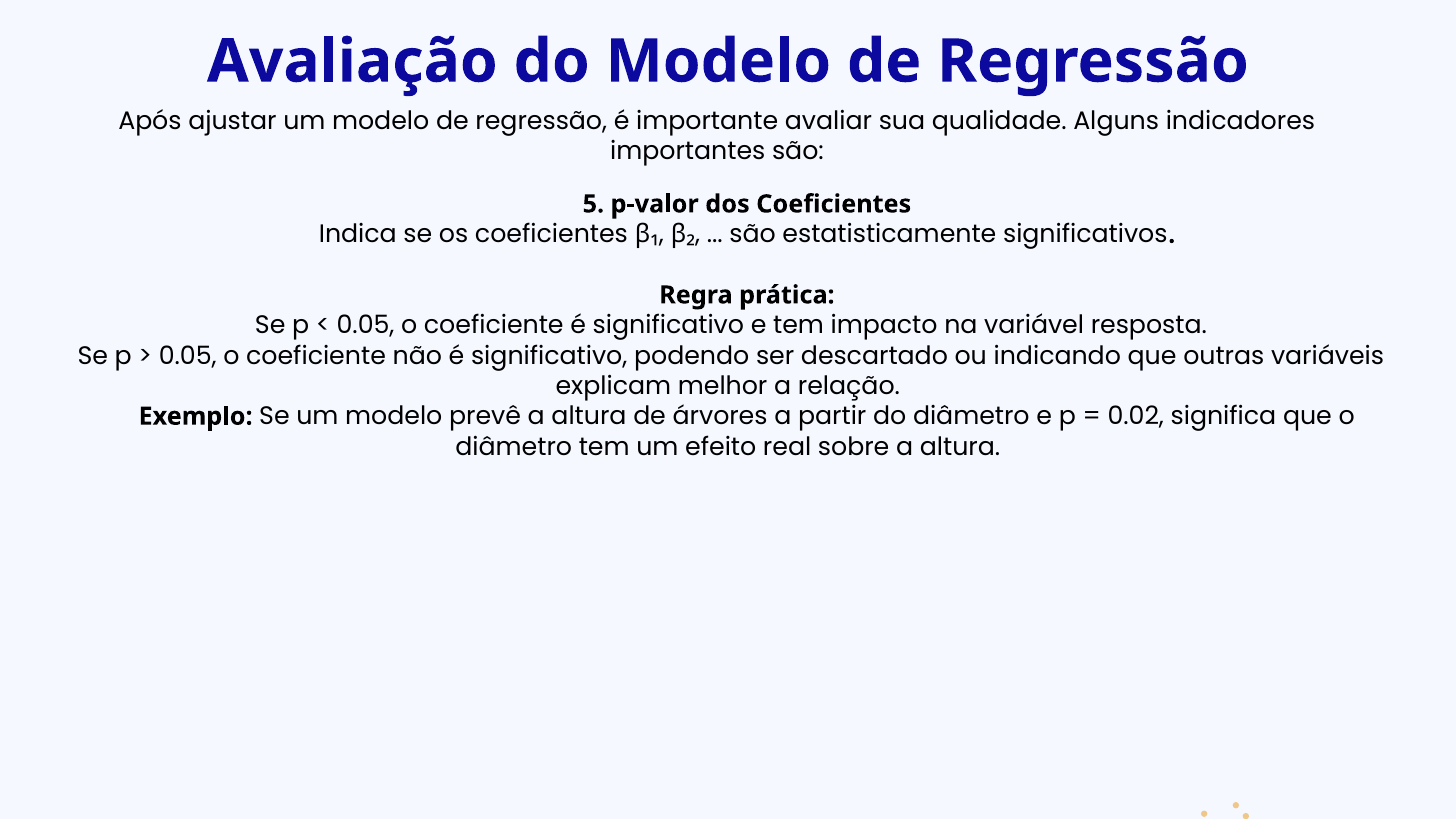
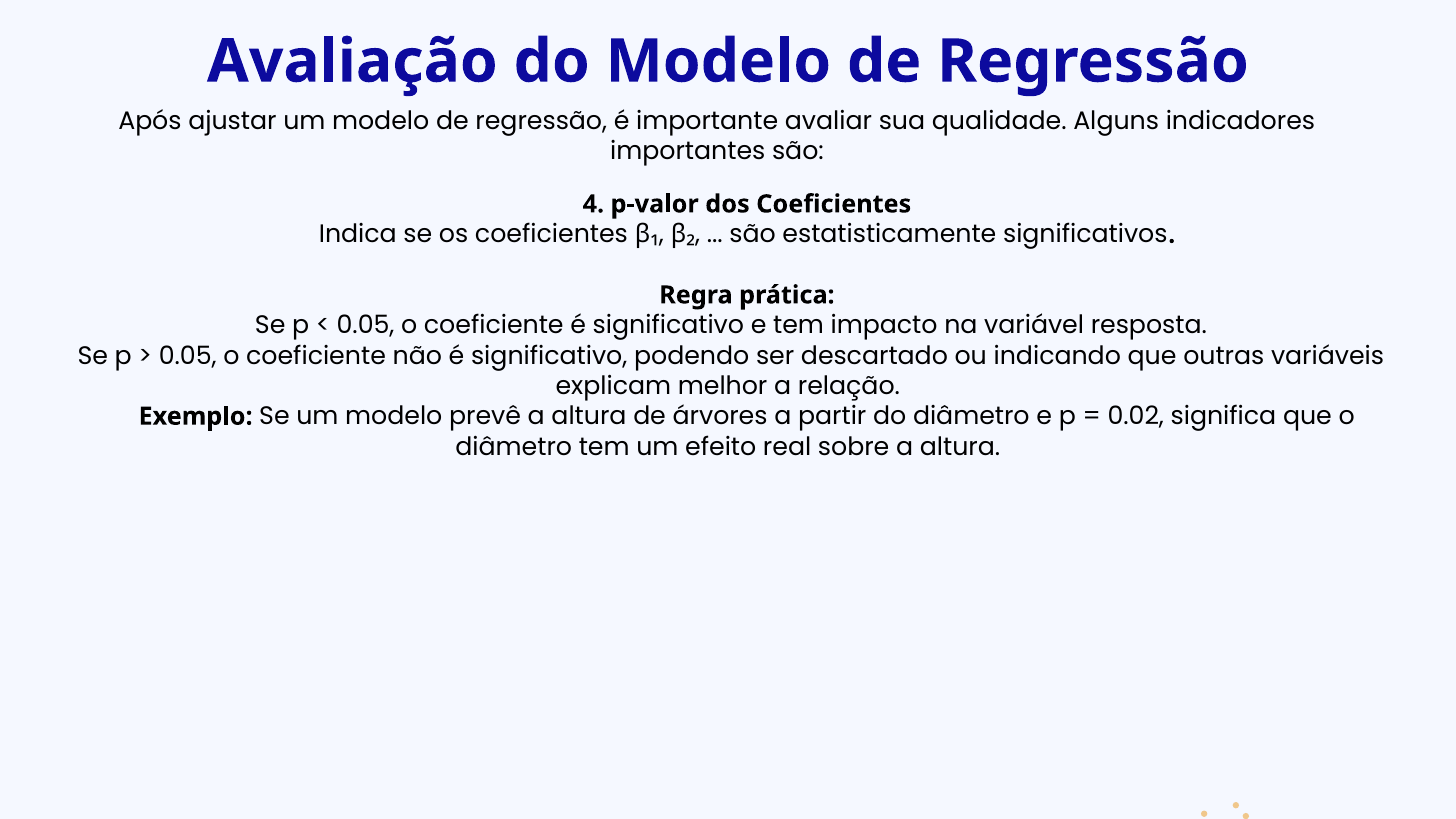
5: 5 -> 4
